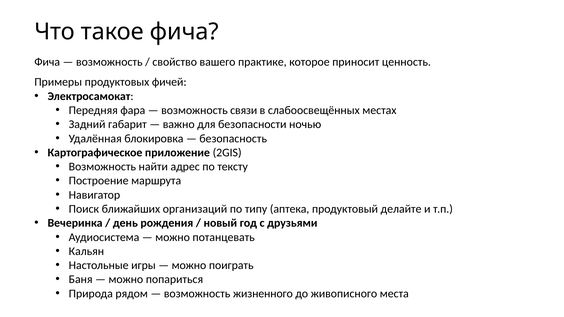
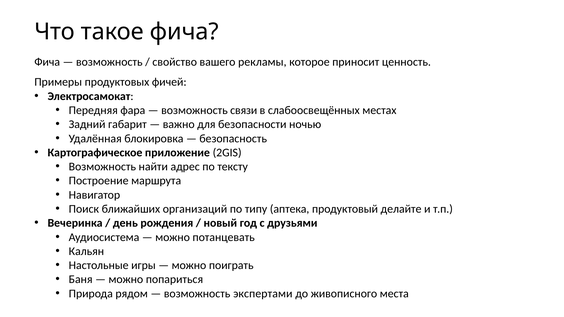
практике: практике -> рекламы
жизненного: жизненного -> экспертами
